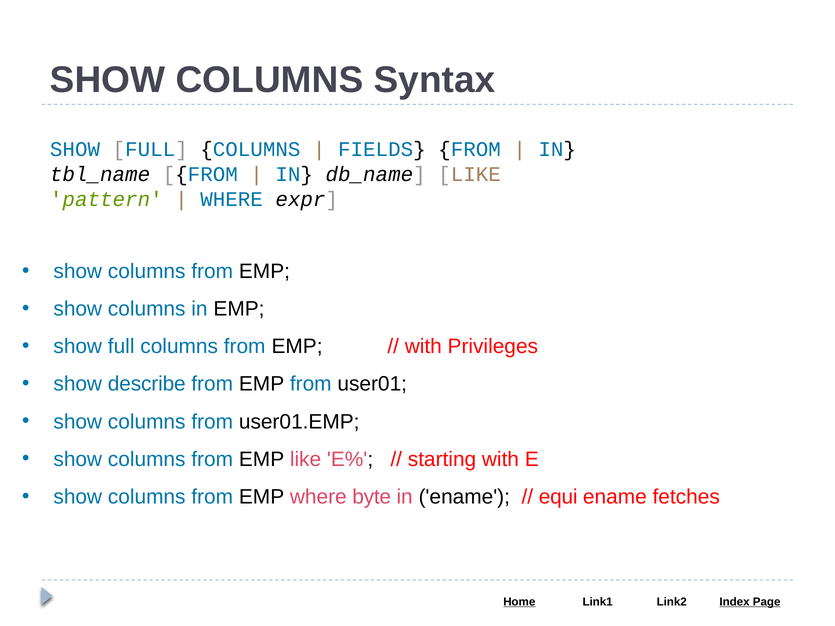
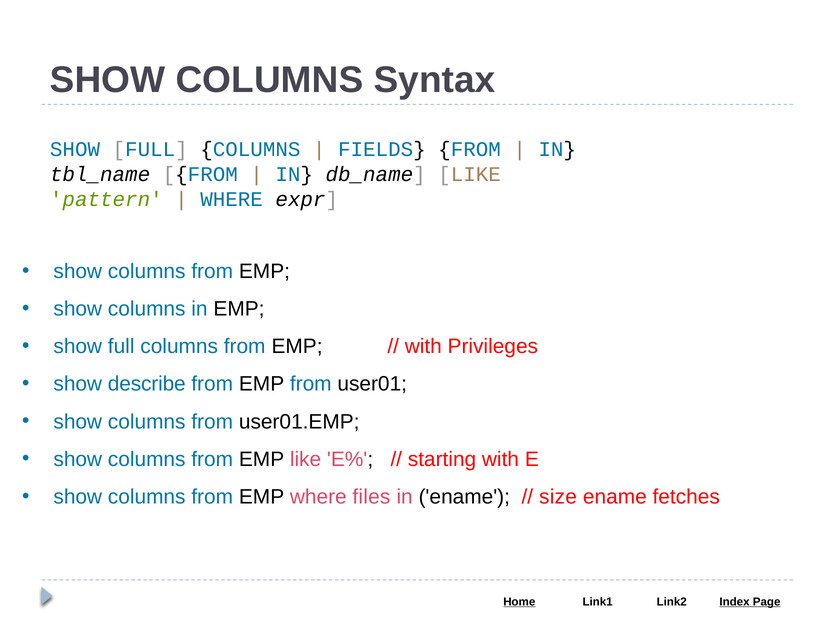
byte: byte -> files
equi: equi -> size
